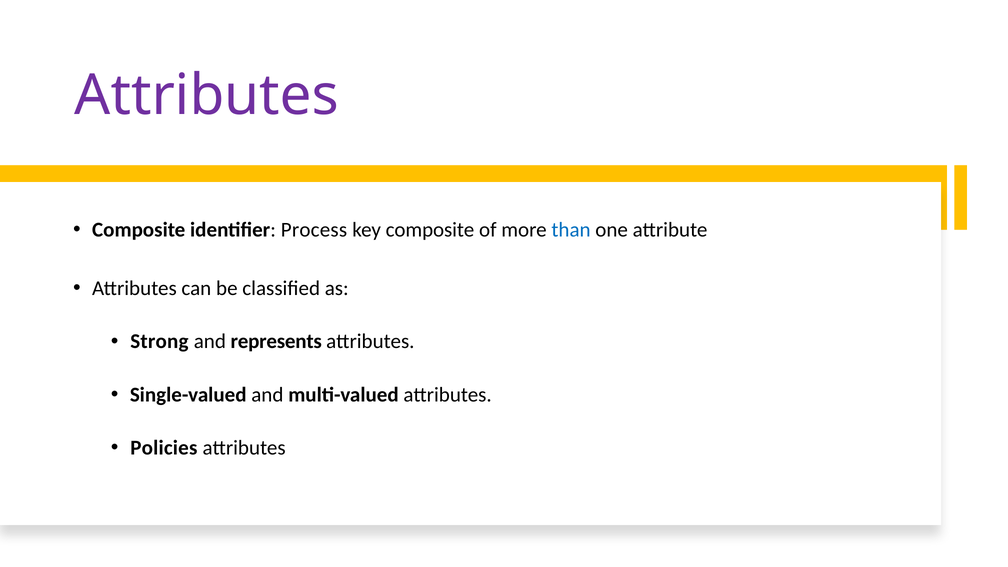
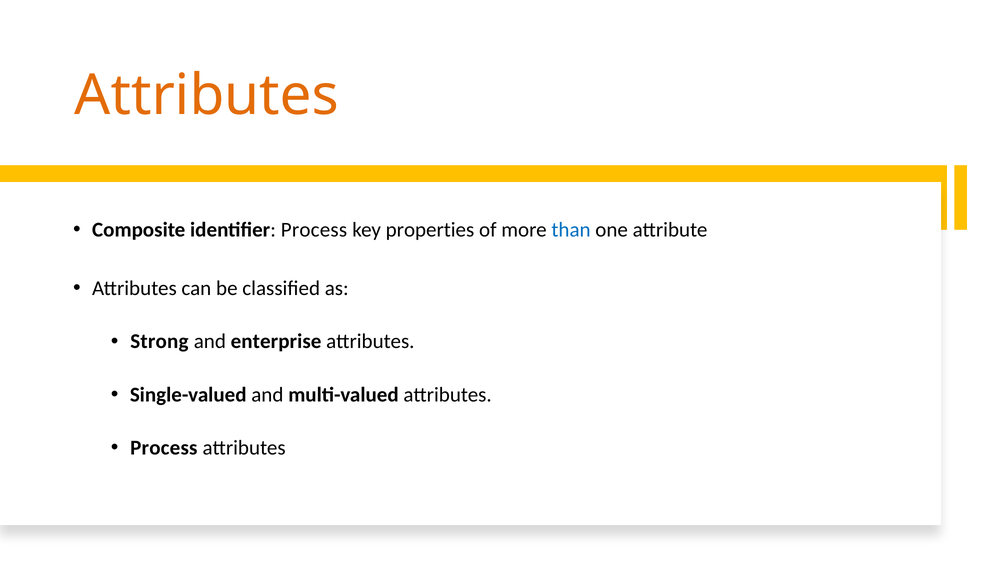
Attributes at (207, 96) colour: purple -> orange
key composite: composite -> properties
represents: represents -> enterprise
Policies at (164, 448): Policies -> Process
